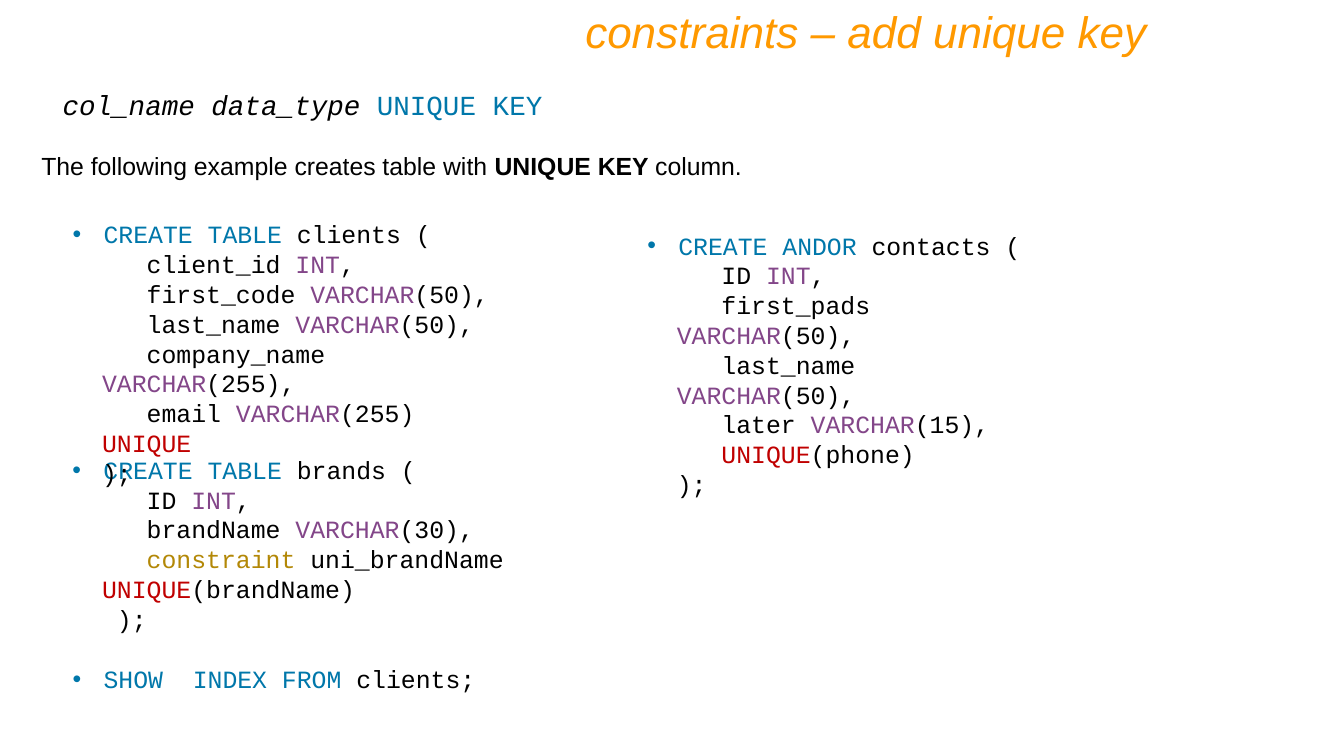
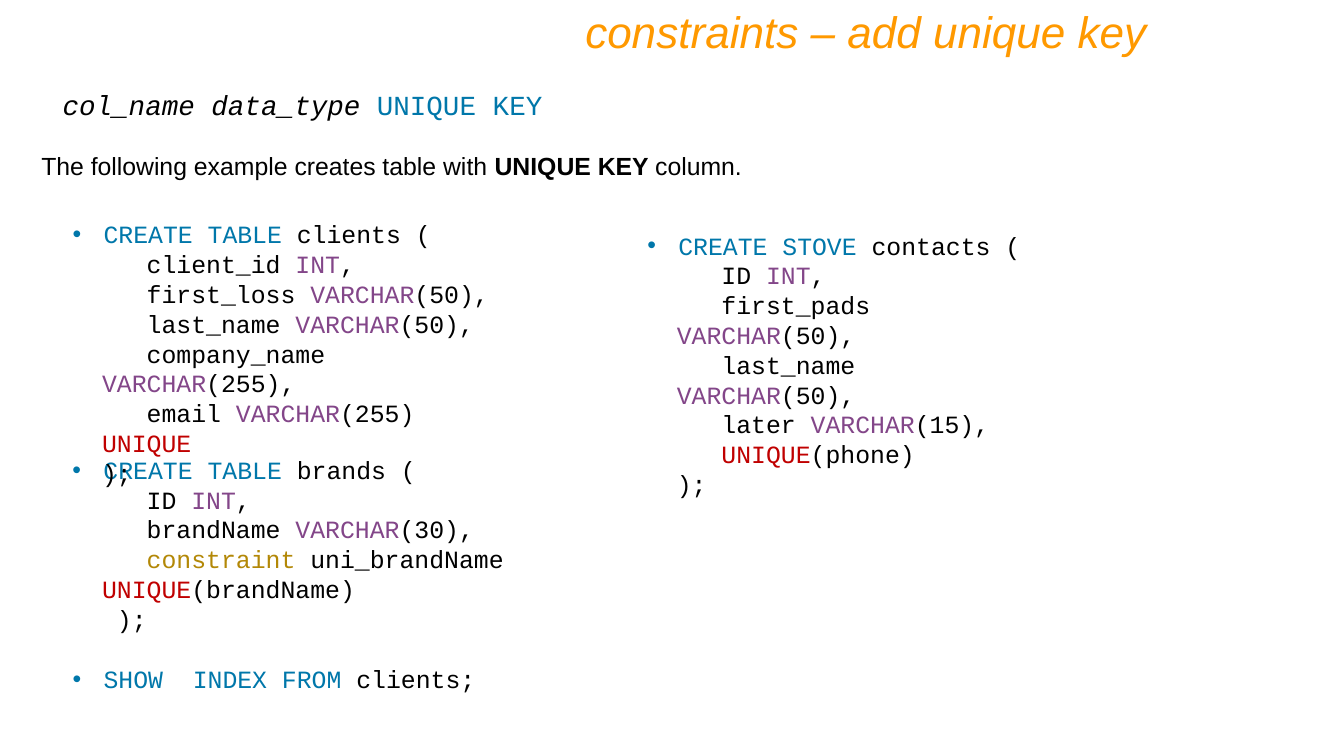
ANDOR: ANDOR -> STOVE
first_code: first_code -> first_loss
